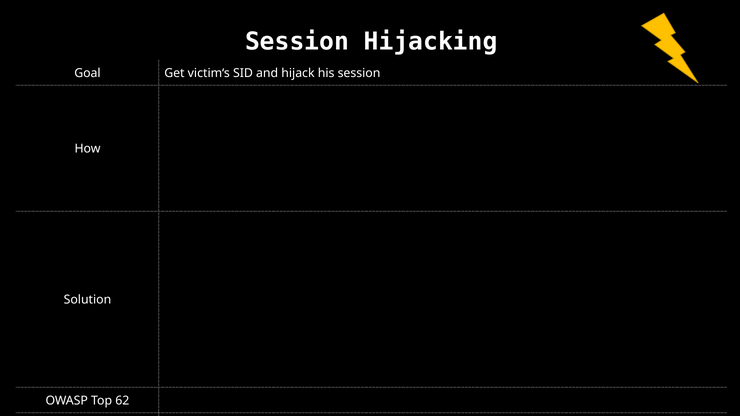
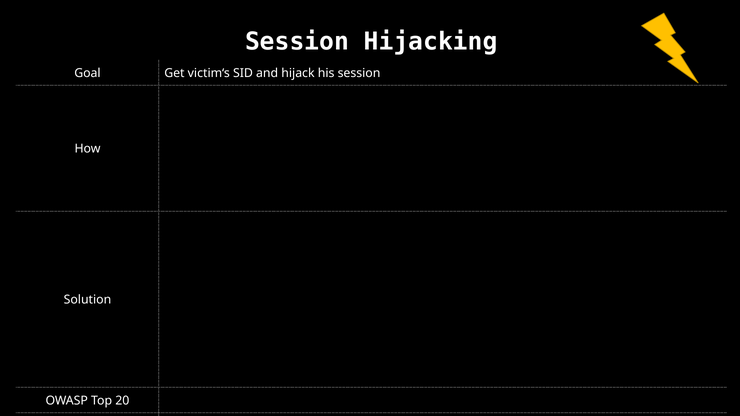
62: 62 -> 20
